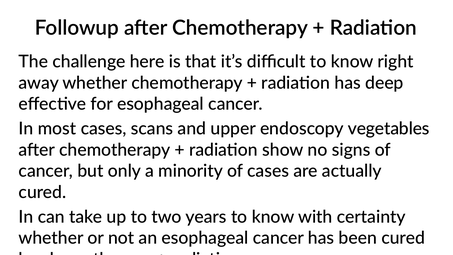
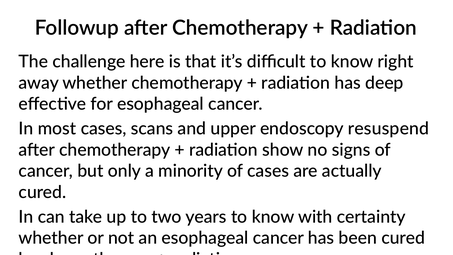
vegetables: vegetables -> resuspend
